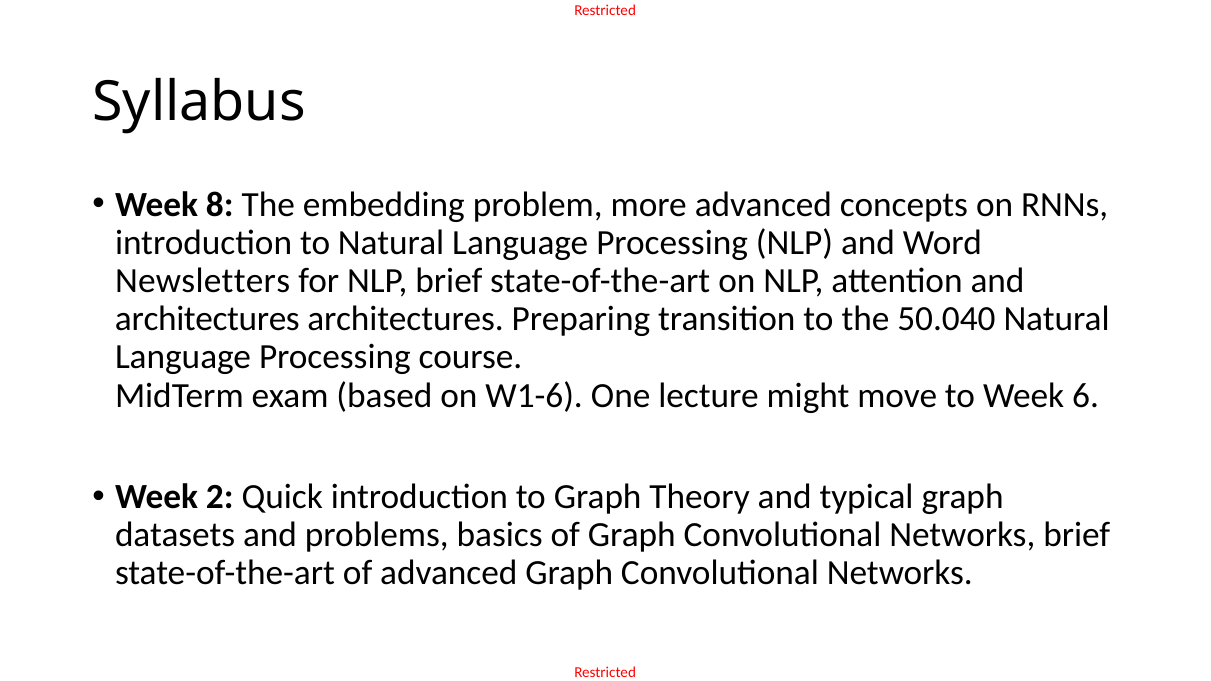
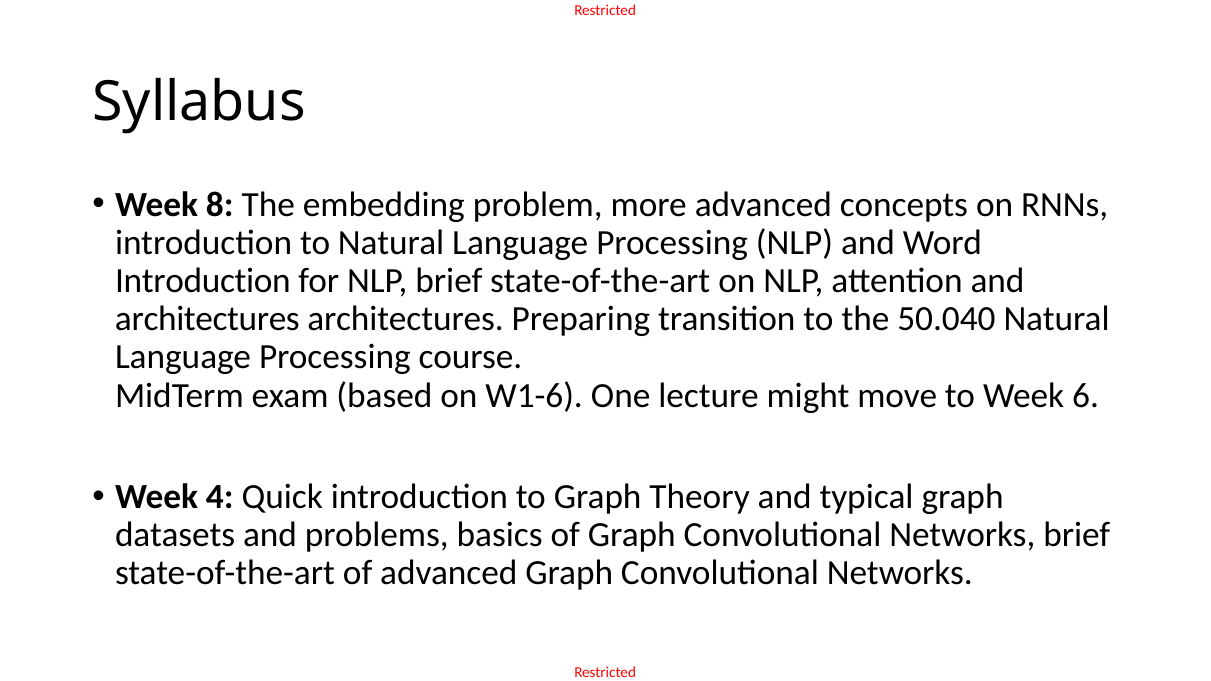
Newsletters at (203, 281): Newsletters -> Introduction
2: 2 -> 4
